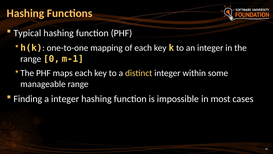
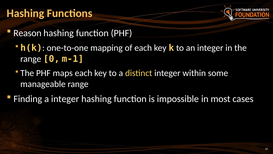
Typical: Typical -> Reason
